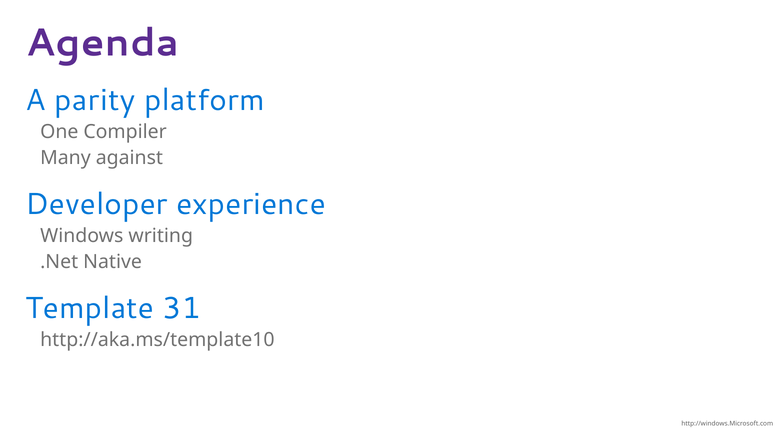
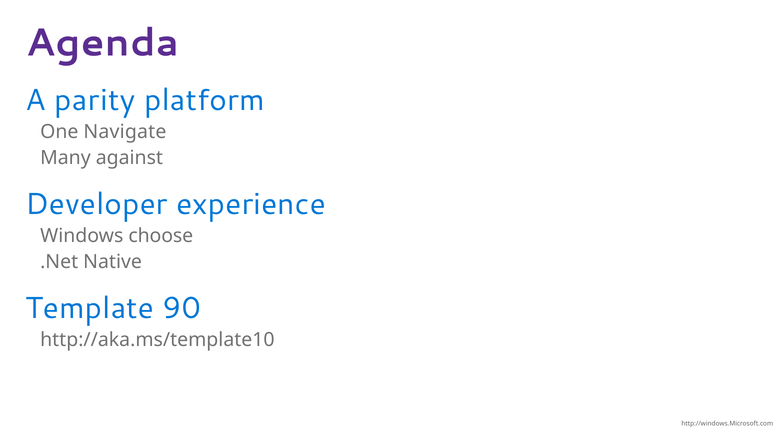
Compiler: Compiler -> Navigate
writing: writing -> choose
31: 31 -> 90
